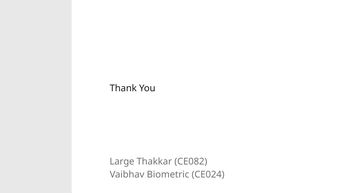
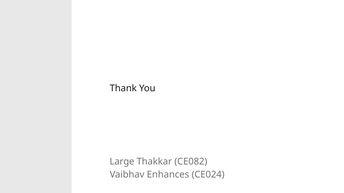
Biometric: Biometric -> Enhances
